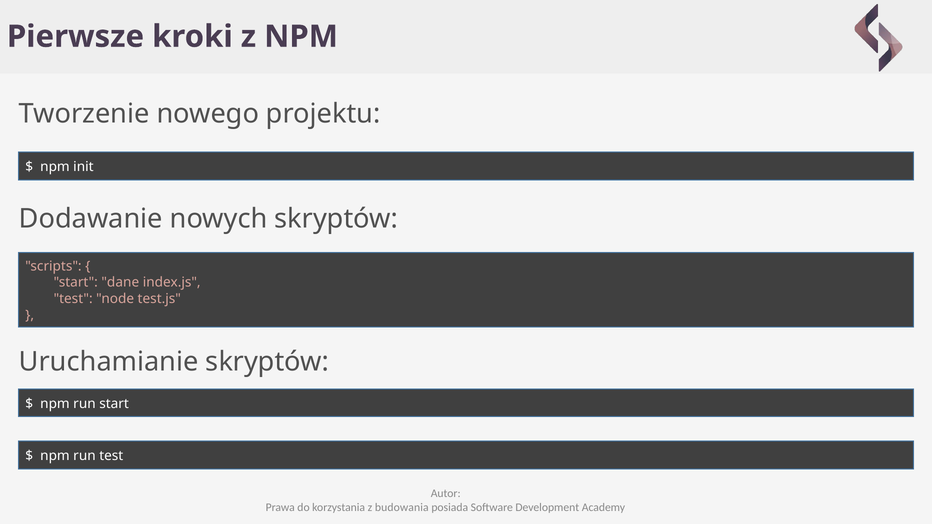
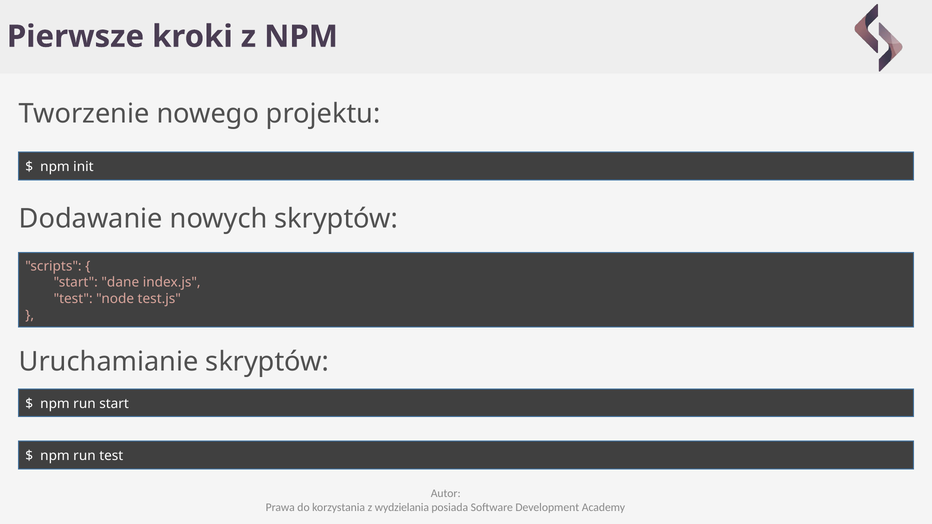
budowania: budowania -> wydzielania
